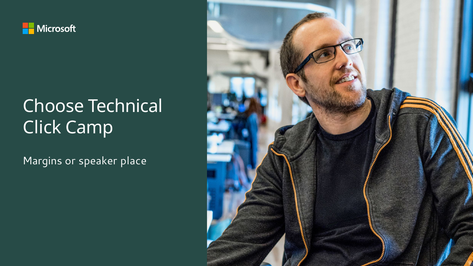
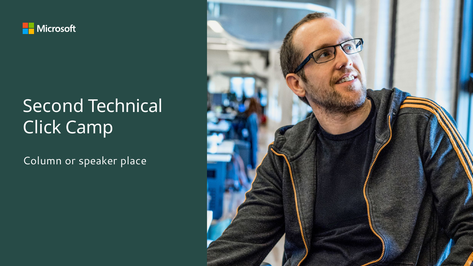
Choose: Choose -> Second
Margins: Margins -> Column
